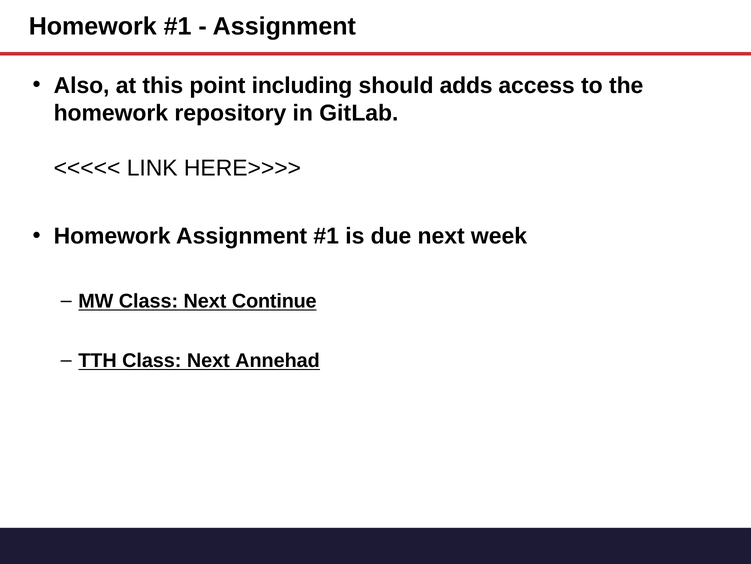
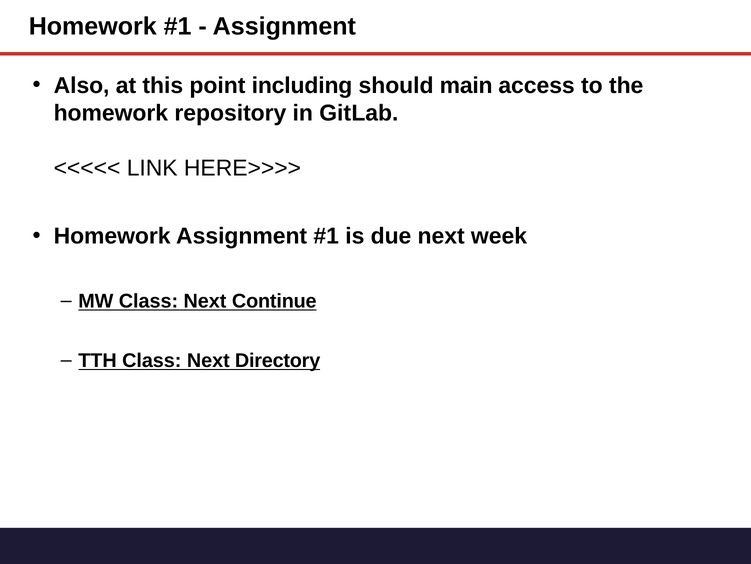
adds: adds -> main
Annehad: Annehad -> Directory
